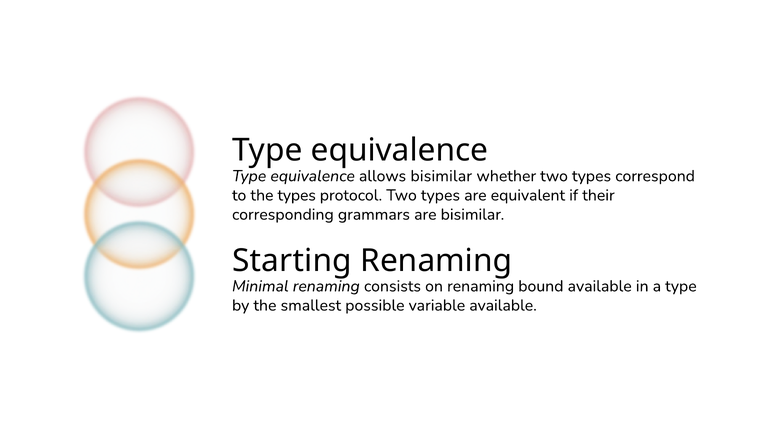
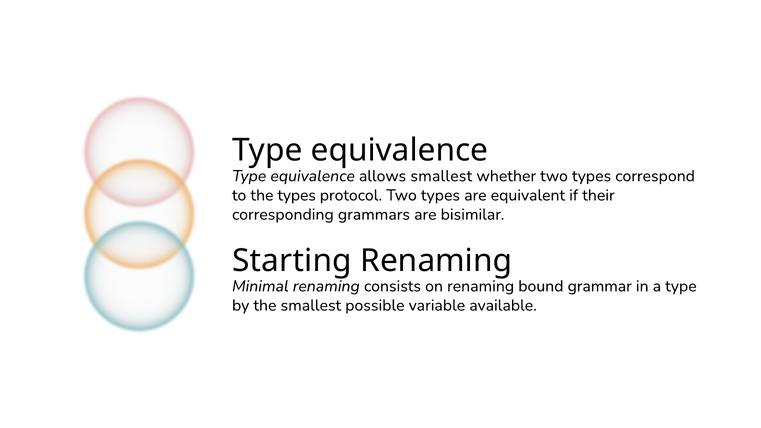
allows bisimilar: bisimilar -> smallest
bound available: available -> grammar
